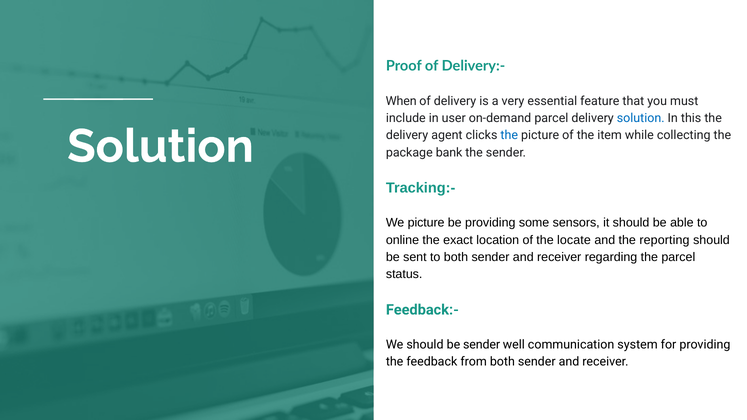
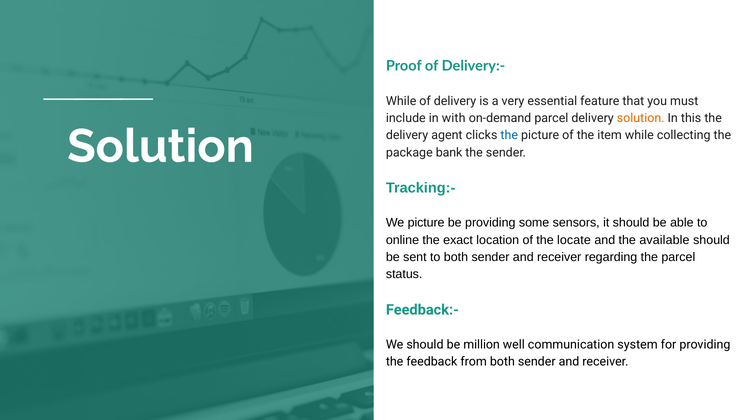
When at (401, 101): When -> While
user: user -> with
solution at (641, 118) colour: blue -> orange
reporting: reporting -> available
be sender: sender -> million
